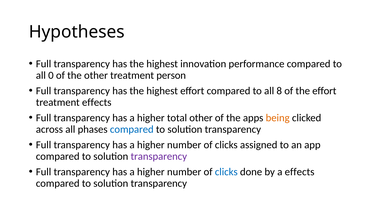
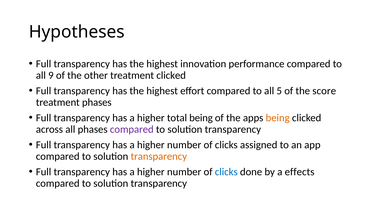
0: 0 -> 9
treatment person: person -> clicked
8: 8 -> 5
the effort: effort -> score
treatment effects: effects -> phases
total other: other -> being
compared at (132, 129) colour: blue -> purple
transparency at (159, 156) colour: purple -> orange
